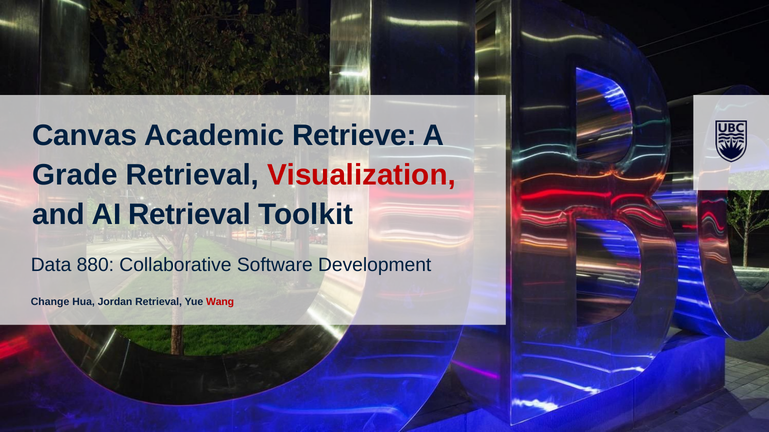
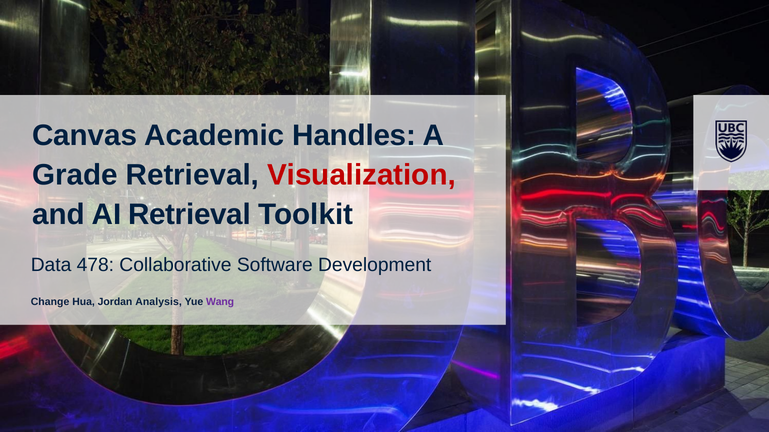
Retrieve: Retrieve -> Handles
880: 880 -> 478
Jordan Retrieval: Retrieval -> Analysis
Wang colour: red -> purple
